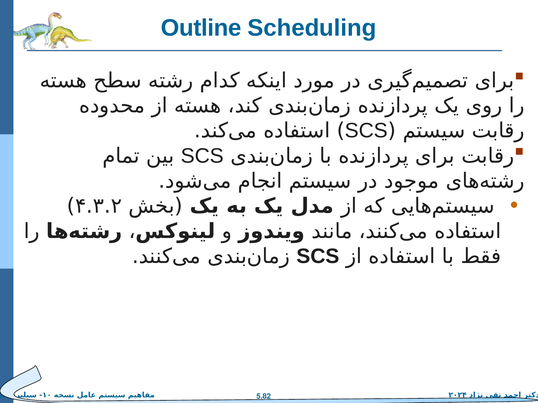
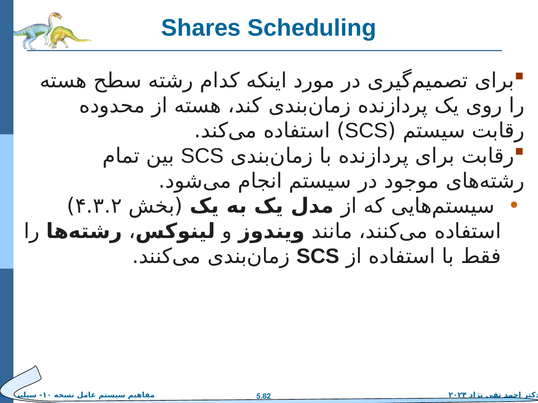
Outline: Outline -> Shares
